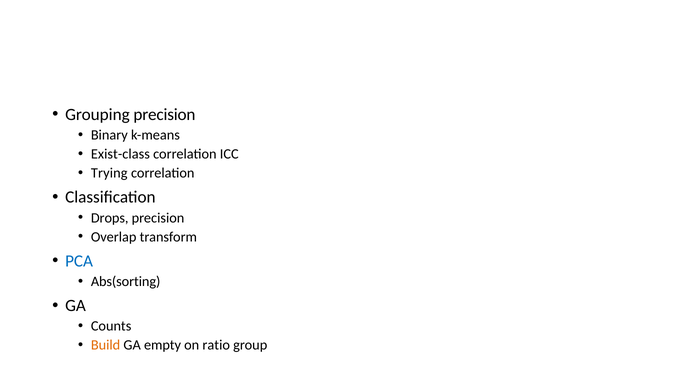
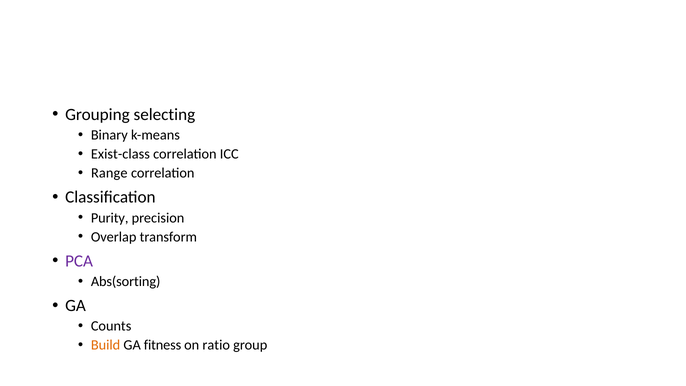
Grouping precision: precision -> selecting
Trying: Trying -> Range
Drops: Drops -> Purity
PCA colour: blue -> purple
empty: empty -> fitness
